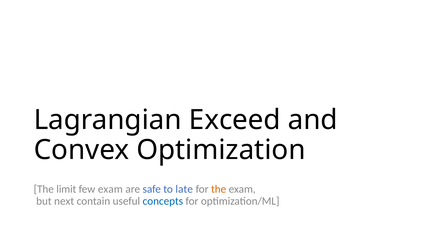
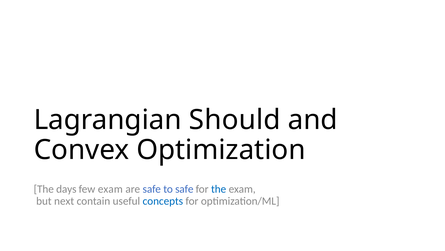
Exceed: Exceed -> Should
limit: limit -> days
to late: late -> safe
the at (219, 189) colour: orange -> blue
